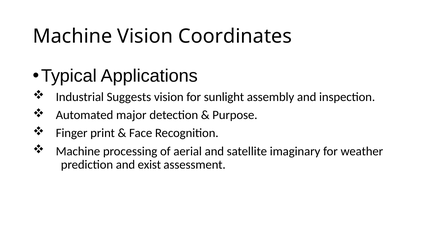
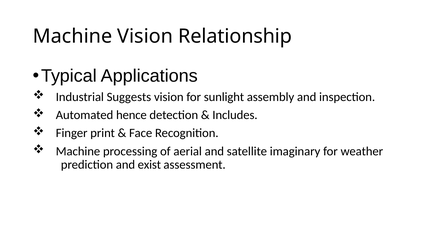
Coordinates: Coordinates -> Relationship
major: major -> hence
Purpose: Purpose -> Includes
